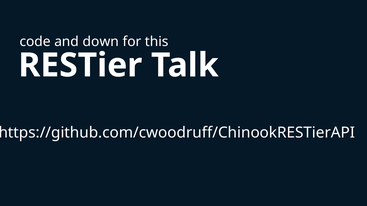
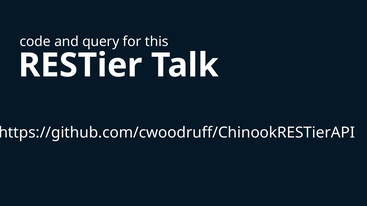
down: down -> query
